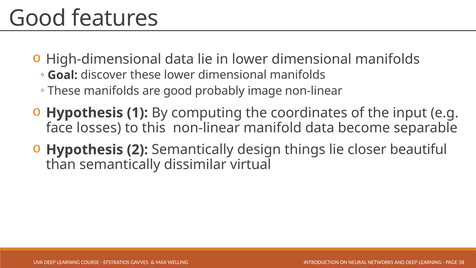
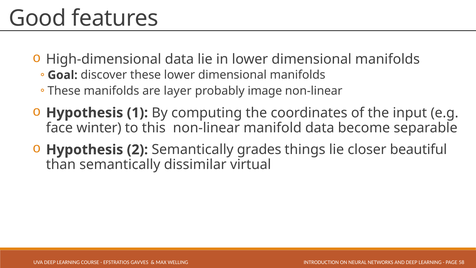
are good: good -> layer
losses: losses -> winter
design: design -> grades
